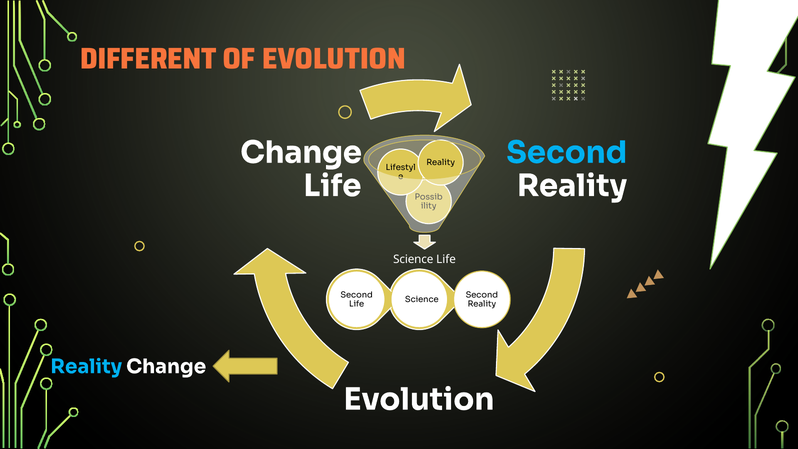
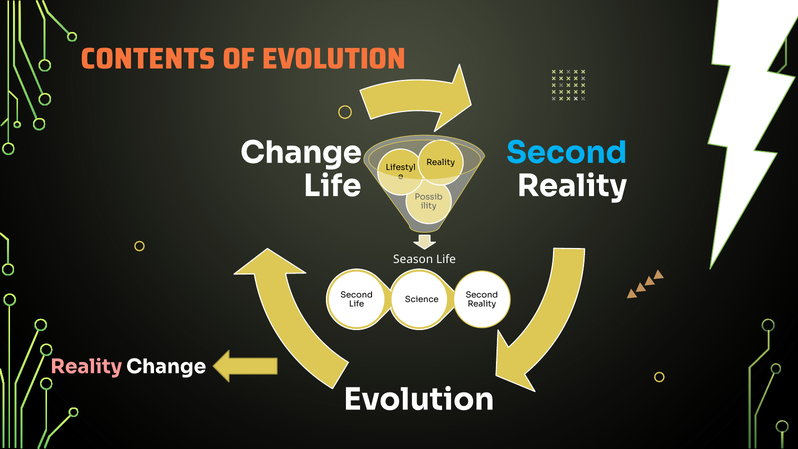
DIFFERENT: DIFFERENT -> CONTENTS
Science at (413, 259): Science -> Season
Reality at (86, 366) colour: light blue -> pink
